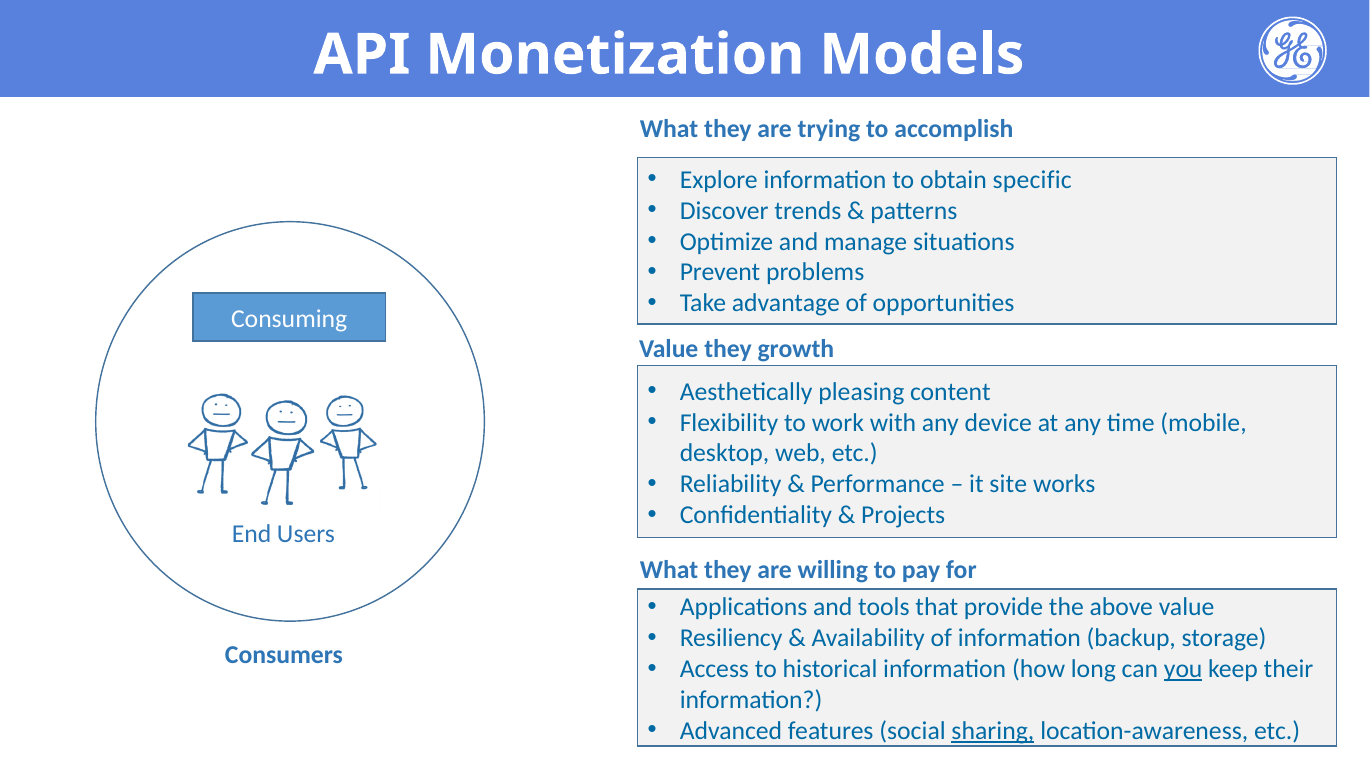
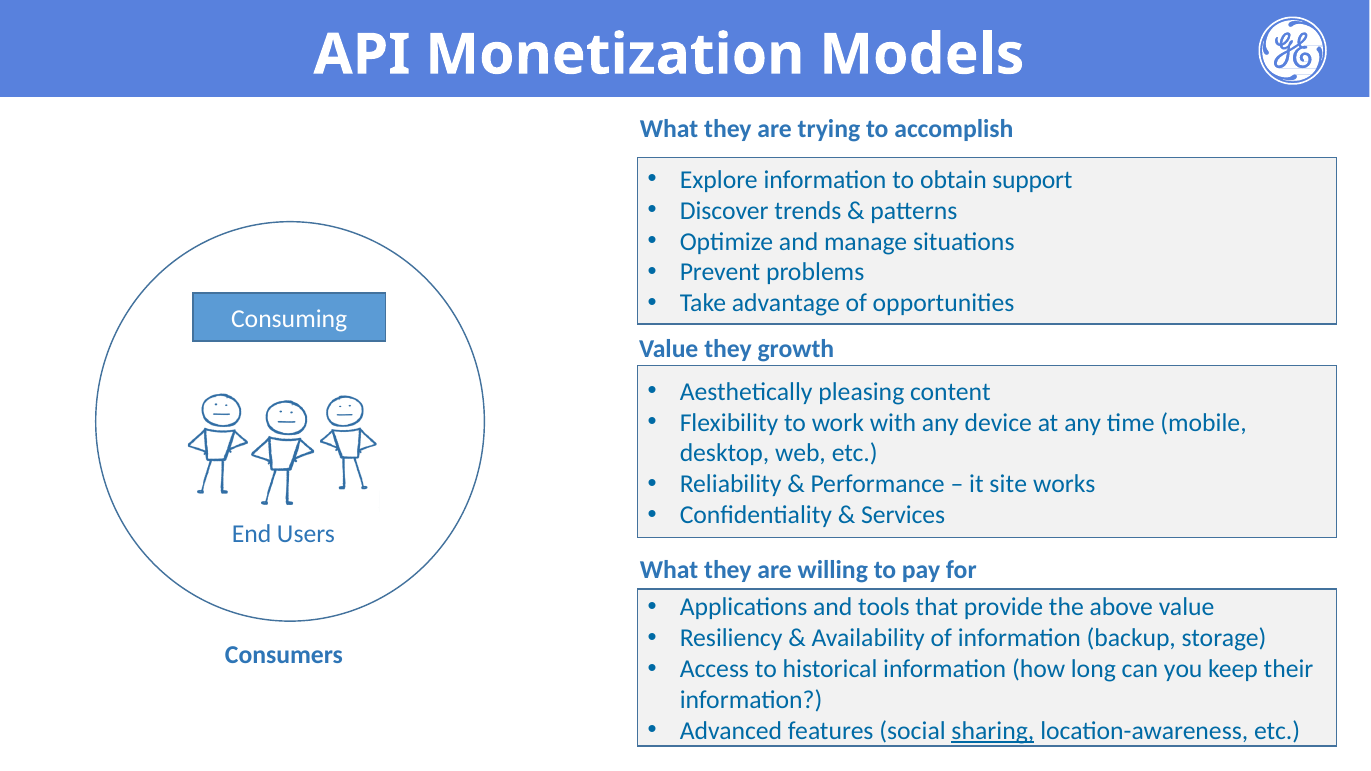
specific: specific -> support
Projects: Projects -> Services
you underline: present -> none
